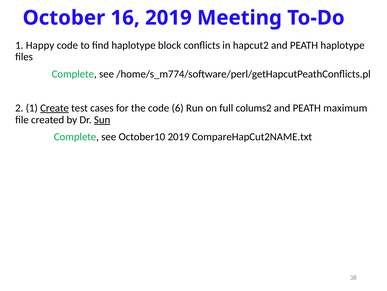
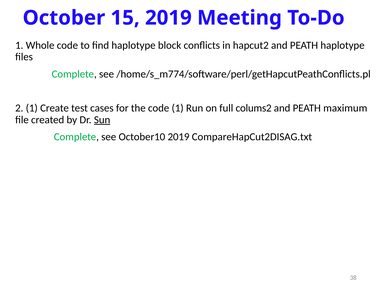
16: 16 -> 15
Happy: Happy -> Whole
Create underline: present -> none
code 6: 6 -> 1
CompareHapCut2NAME.txt: CompareHapCut2NAME.txt -> CompareHapCut2DISAG.txt
